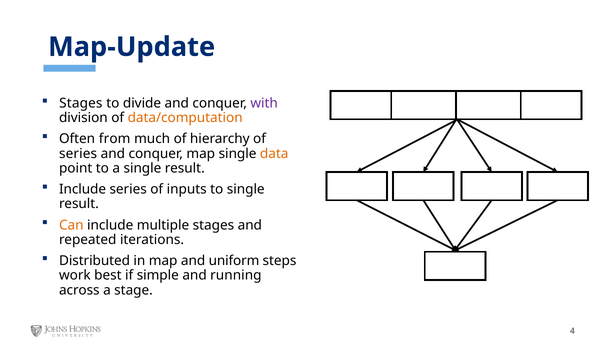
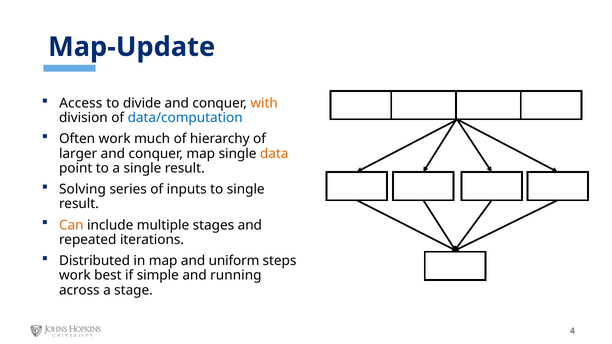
Stages at (81, 103): Stages -> Access
with colour: purple -> orange
data/computation colour: orange -> blue
Often from: from -> work
series at (78, 154): series -> larger
Include at (83, 189): Include -> Solving
